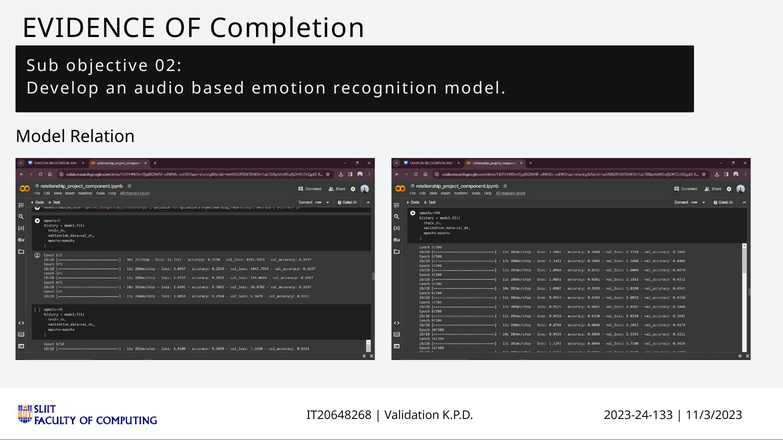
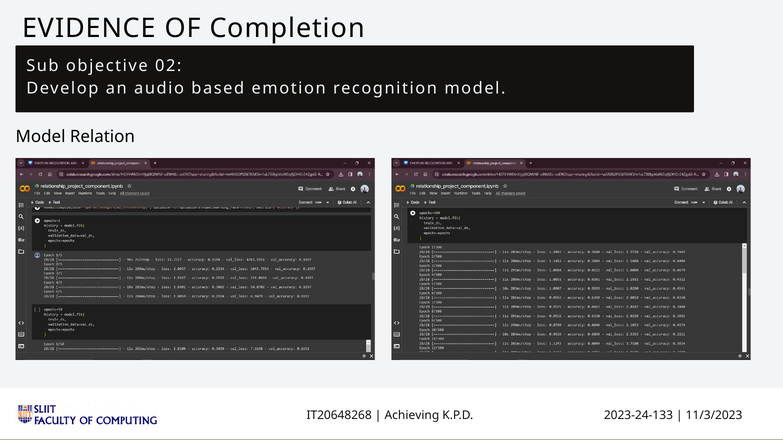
Validation: Validation -> Achieving
